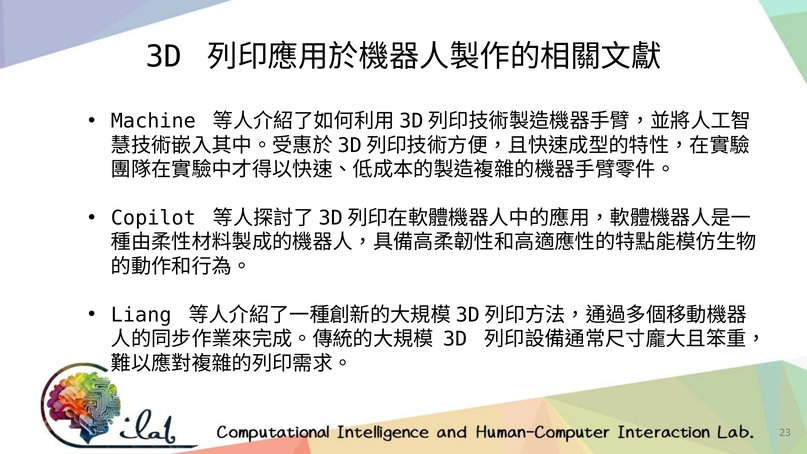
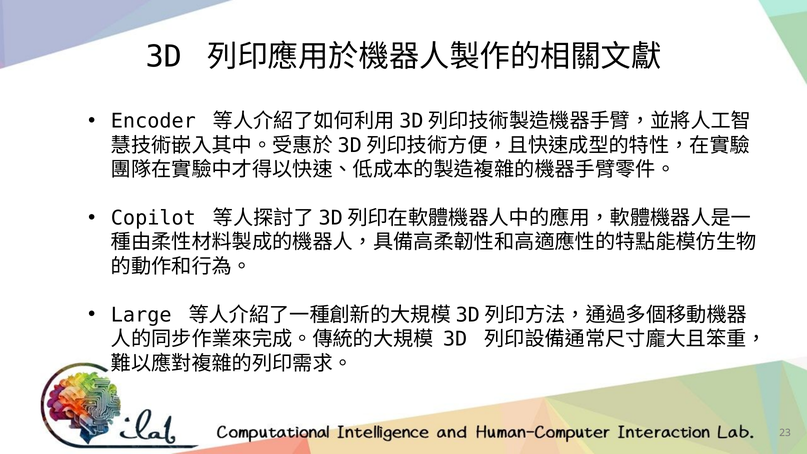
Machine: Machine -> Encoder
Liang: Liang -> Large
